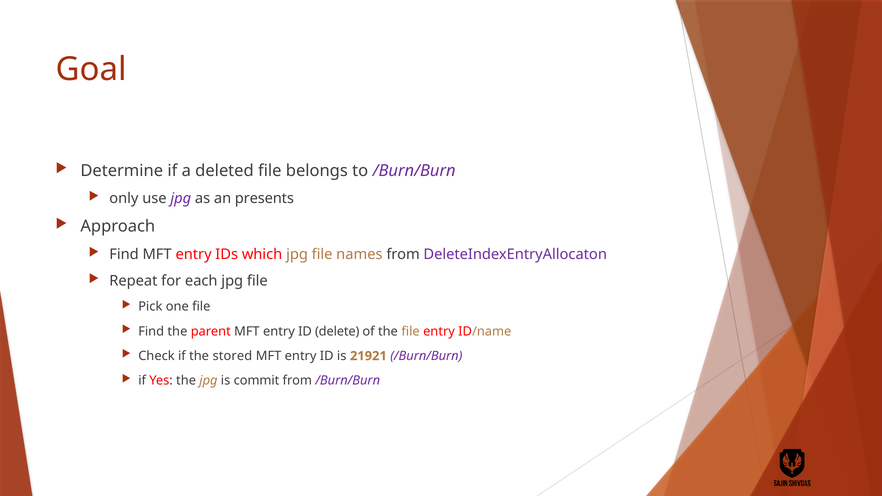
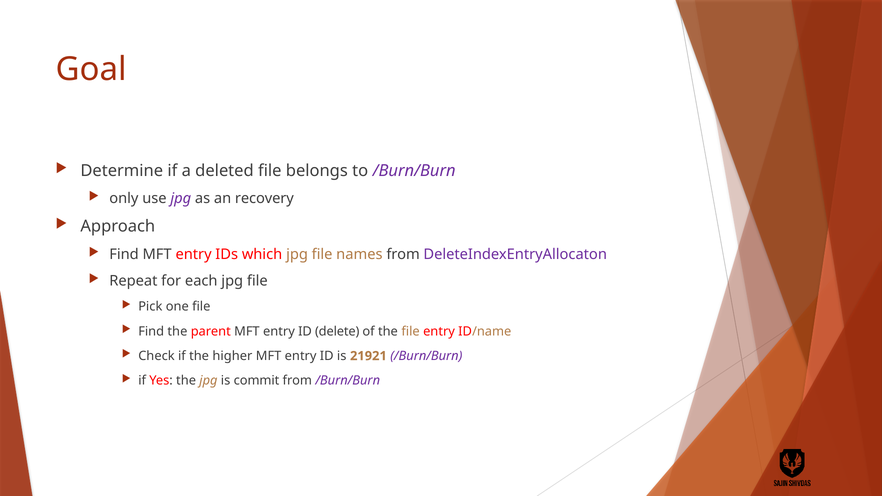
presents: presents -> recovery
stored: stored -> higher
